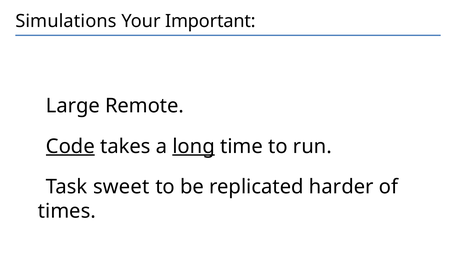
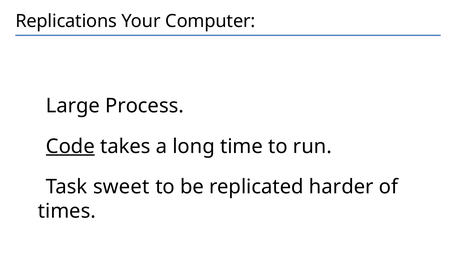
Simulations: Simulations -> Replications
Important: Important -> Computer
Remote: Remote -> Process
long underline: present -> none
